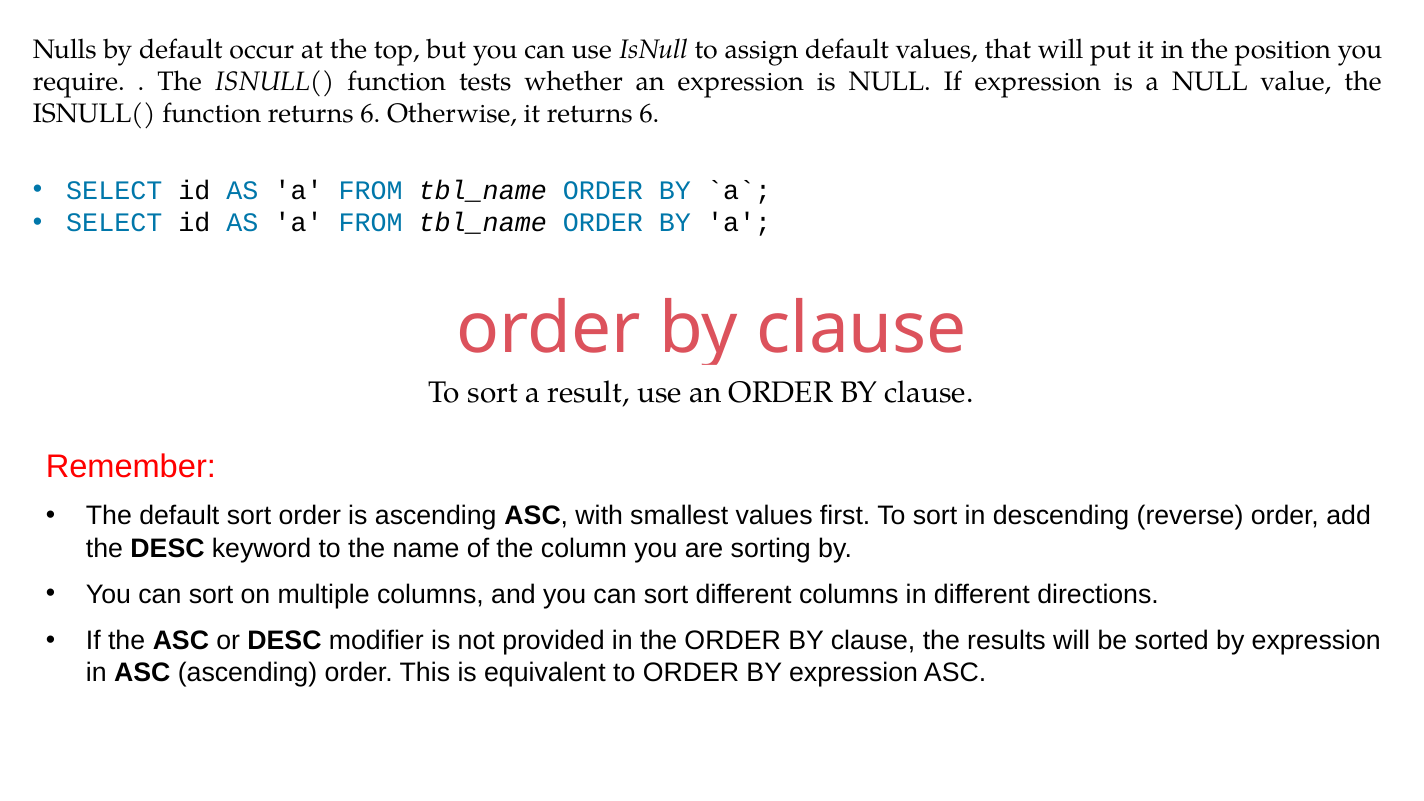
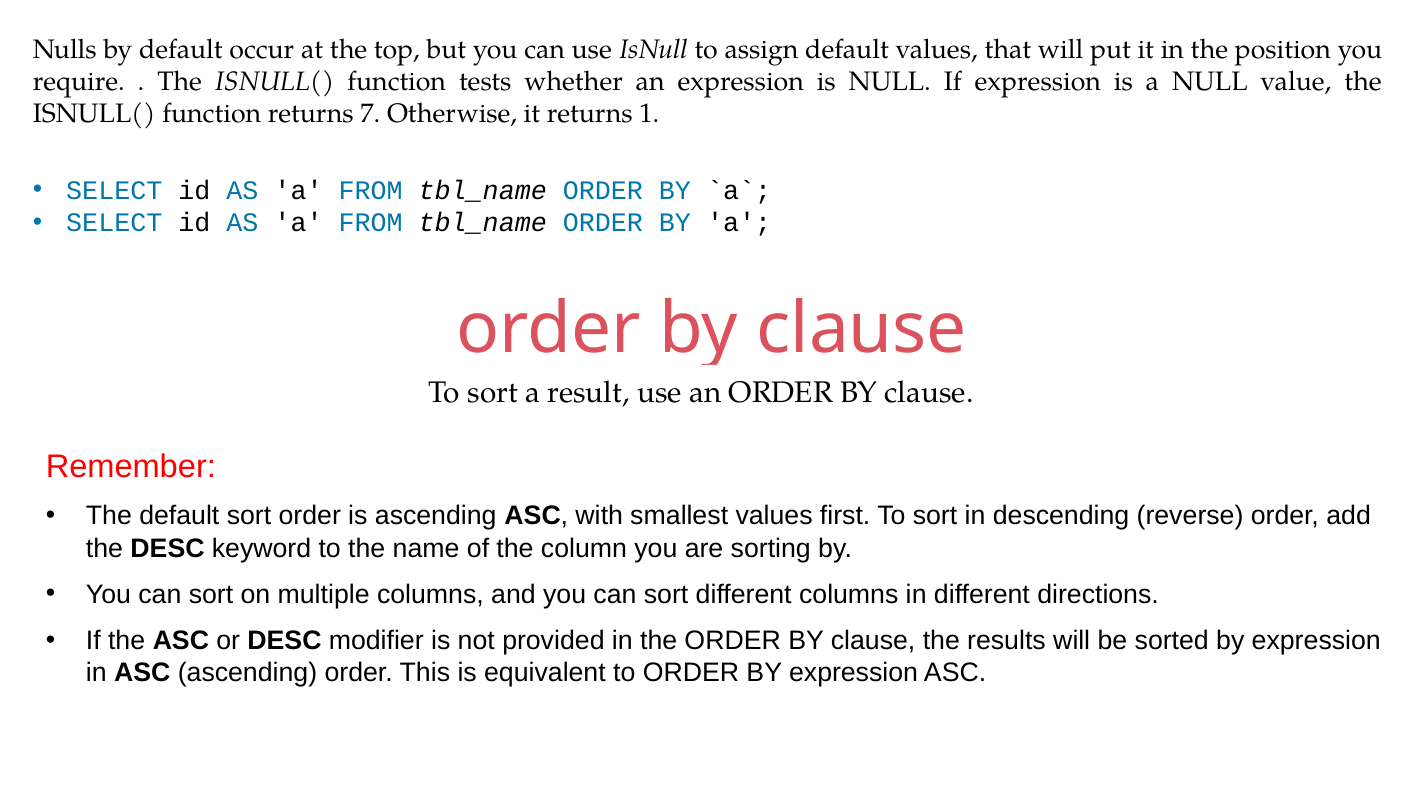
function returns 6: 6 -> 7
it returns 6: 6 -> 1
